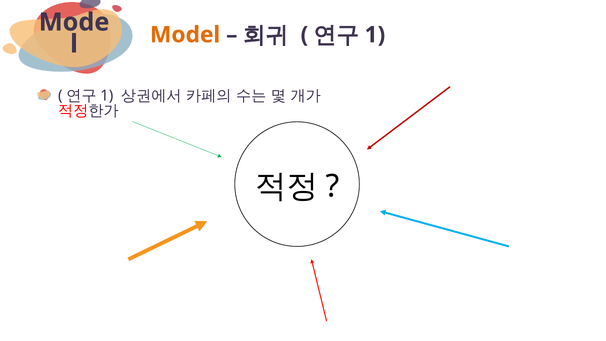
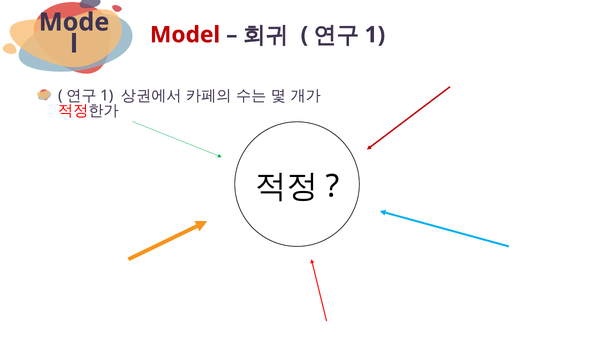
Model colour: orange -> red
